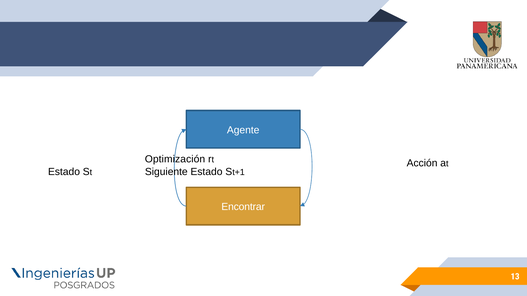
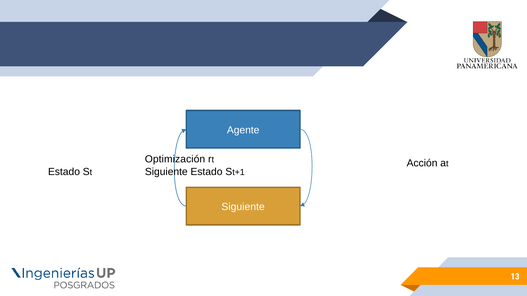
Encontrar at (243, 207): Encontrar -> Siguiente
